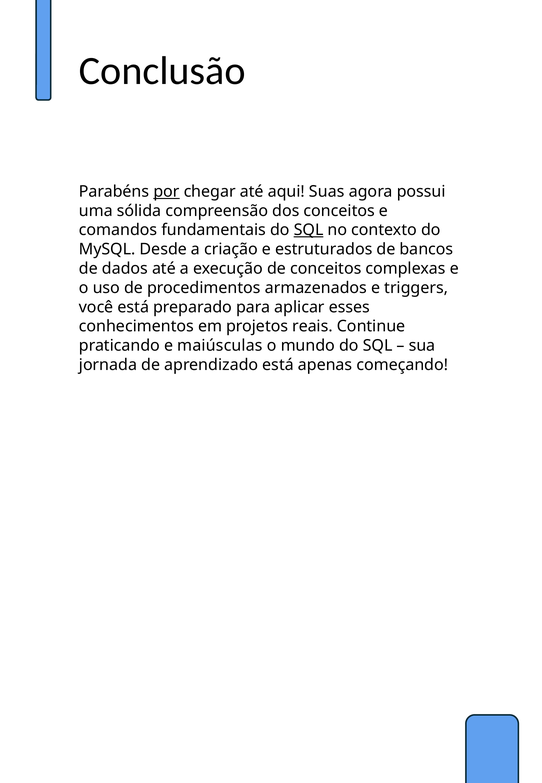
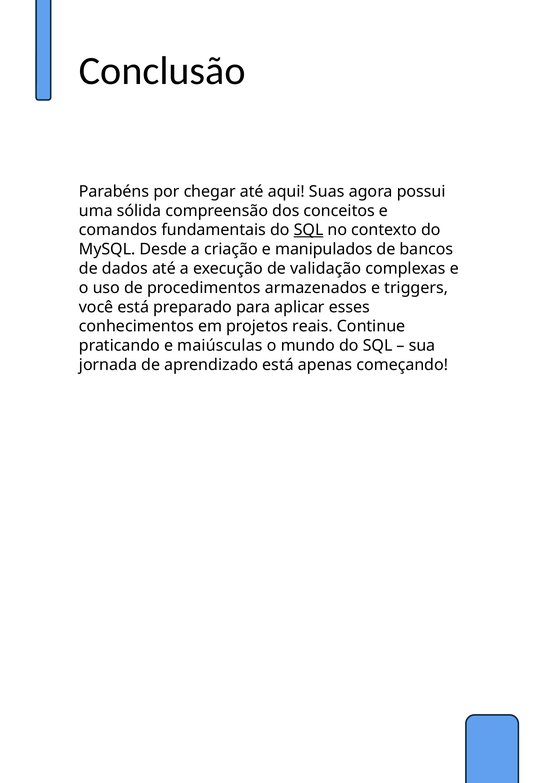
por underline: present -> none
estruturados: estruturados -> manipulados
de conceitos: conceitos -> validação
